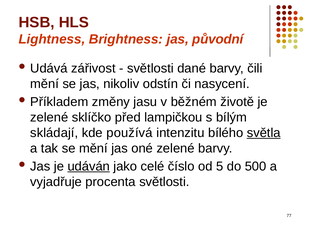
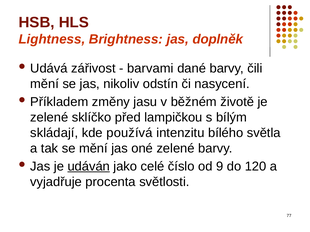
původní: původní -> doplněk
světlosti at (150, 68): světlosti -> barvami
světla underline: present -> none
5: 5 -> 9
500: 500 -> 120
